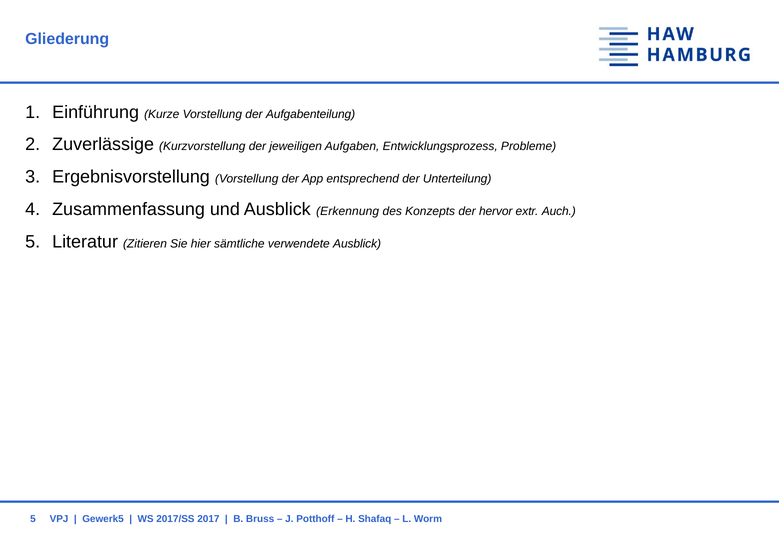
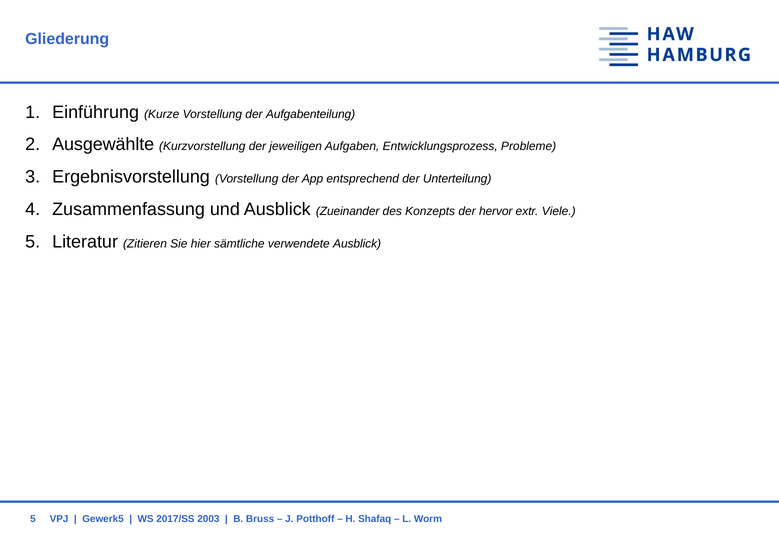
Zuverlässige: Zuverlässige -> Ausgewählte
Erkennung: Erkennung -> Zueinander
Auch: Auch -> Viele
2017: 2017 -> 2003
